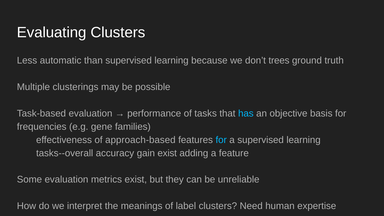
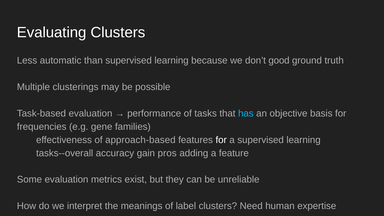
trees: trees -> good
for at (221, 140) colour: light blue -> white
gain exist: exist -> pros
